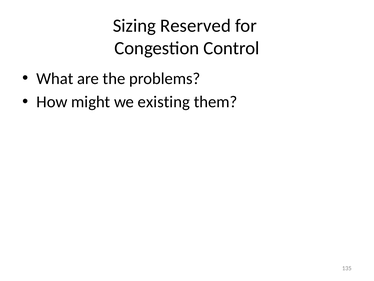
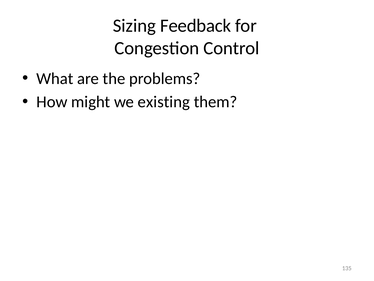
Reserved: Reserved -> Feedback
